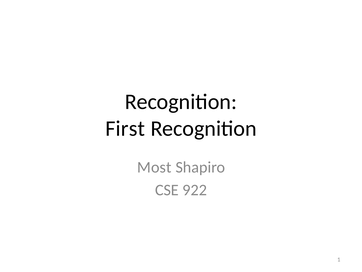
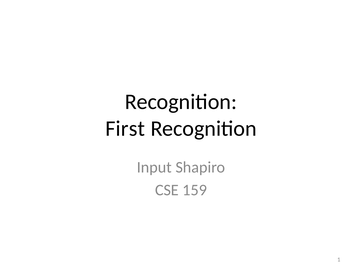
Most: Most -> Input
922: 922 -> 159
